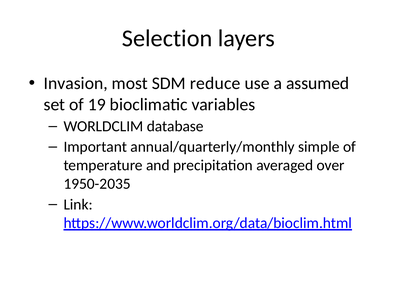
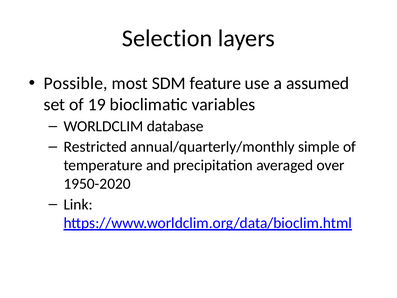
Invasion: Invasion -> Possible
reduce: reduce -> feature
Important: Important -> Restricted
1950-2035: 1950-2035 -> 1950-2020
